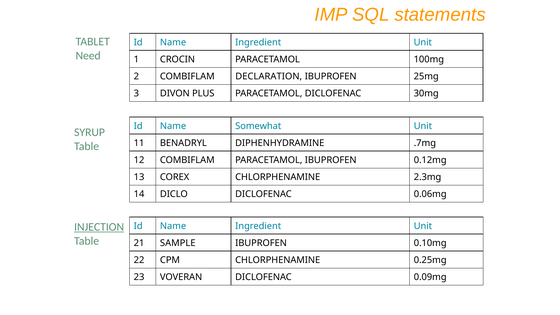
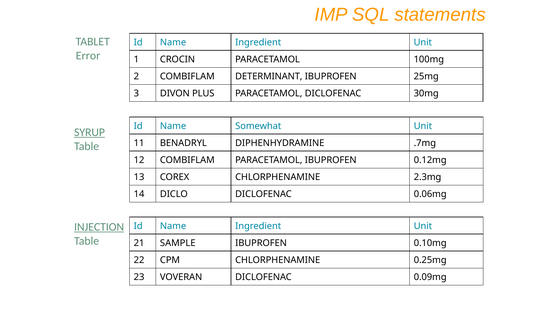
Need: Need -> Error
DECLARATION: DECLARATION -> DETERMINANT
SYRUP underline: none -> present
